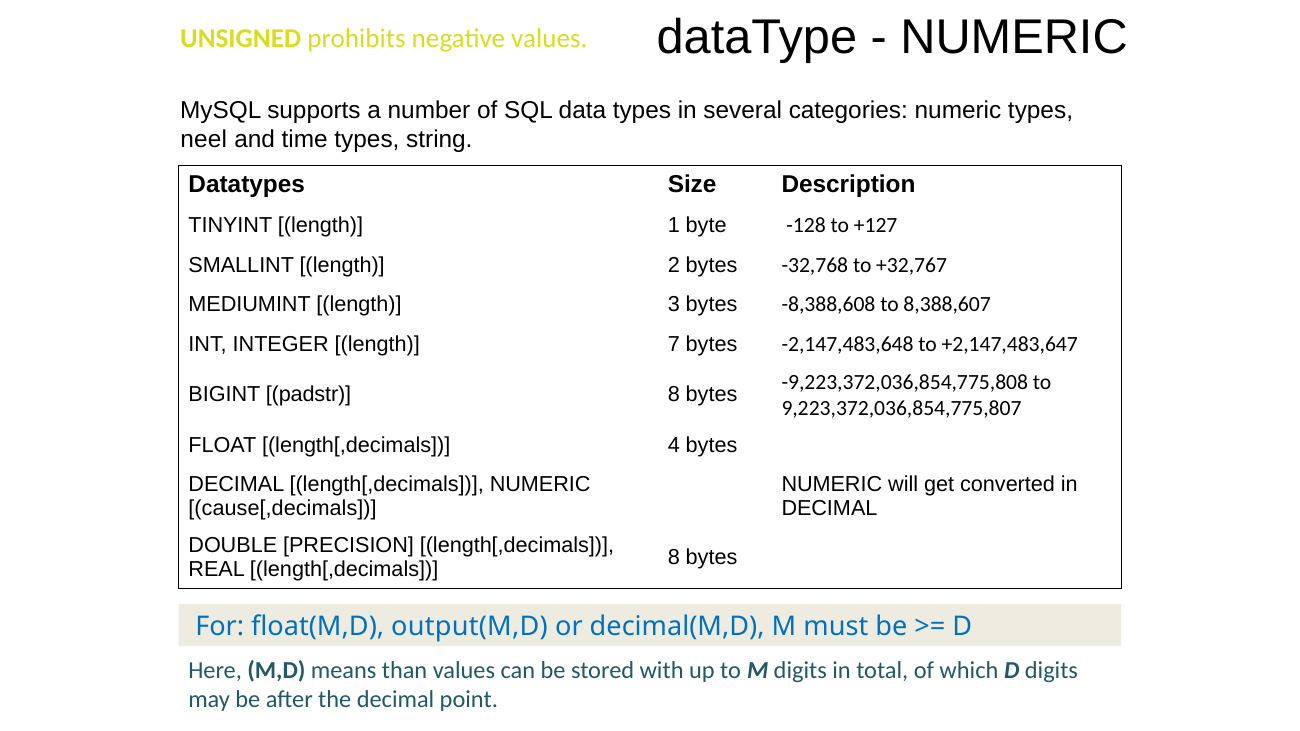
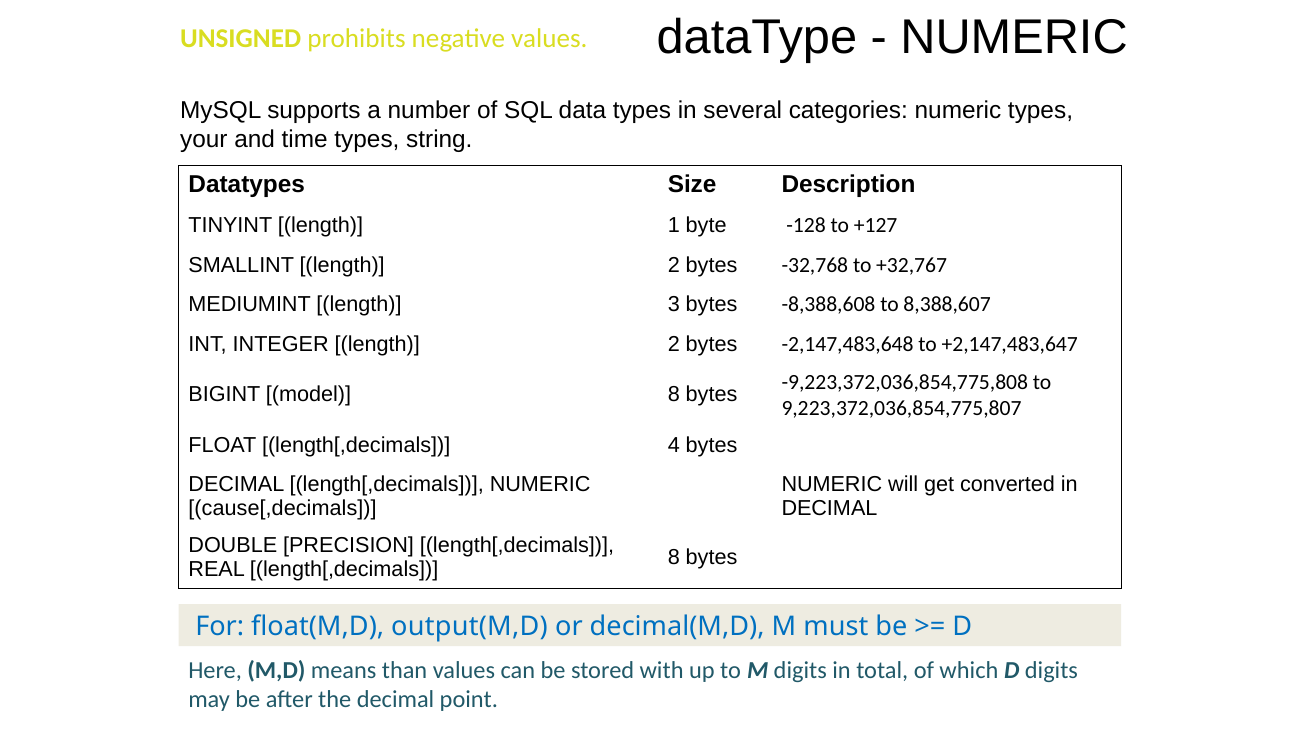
neel: neel -> your
INTEGER length 7: 7 -> 2
padstr: padstr -> model
